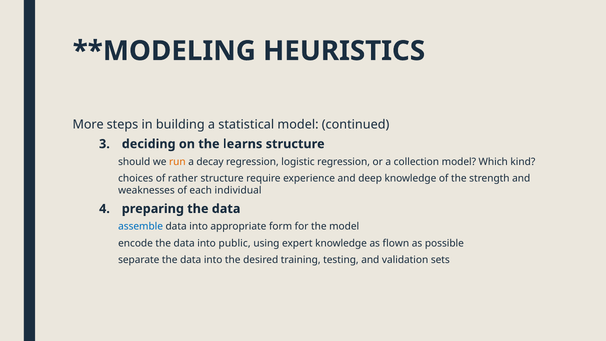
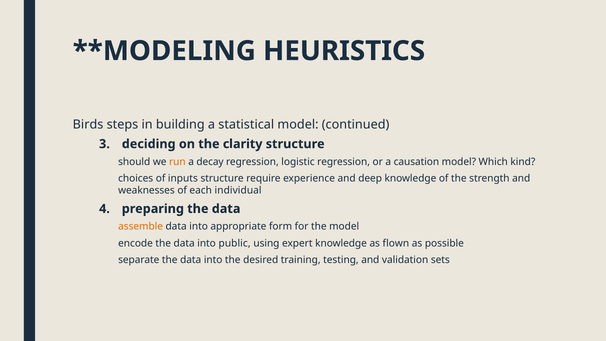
More: More -> Birds
learns: learns -> clarity
collection: collection -> causation
rather: rather -> inputs
assemble colour: blue -> orange
